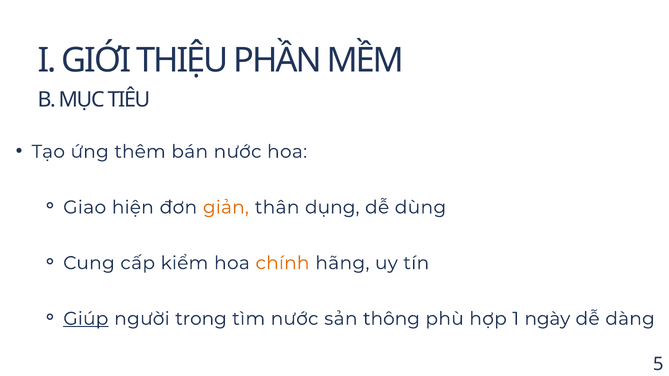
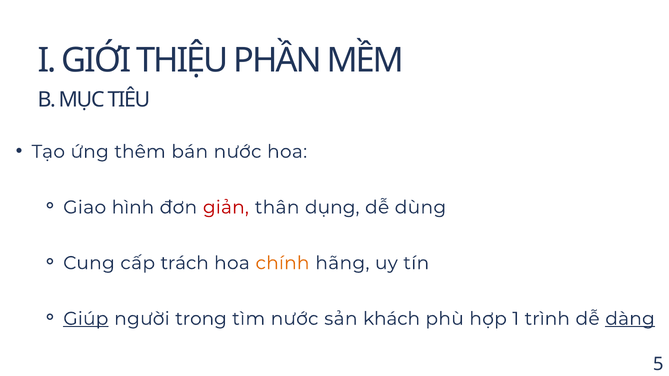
hiện: hiện -> hình
giản colour: orange -> red
kiểm: kiểm -> trách
thông: thông -> khách
ngày: ngày -> trình
dàng underline: none -> present
